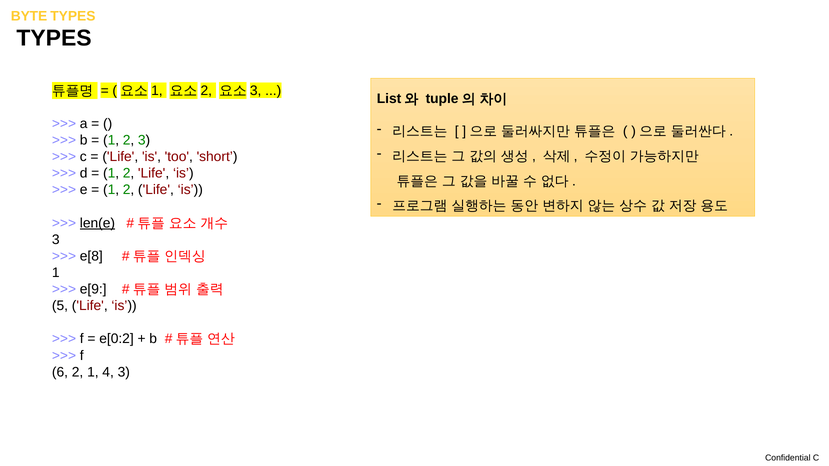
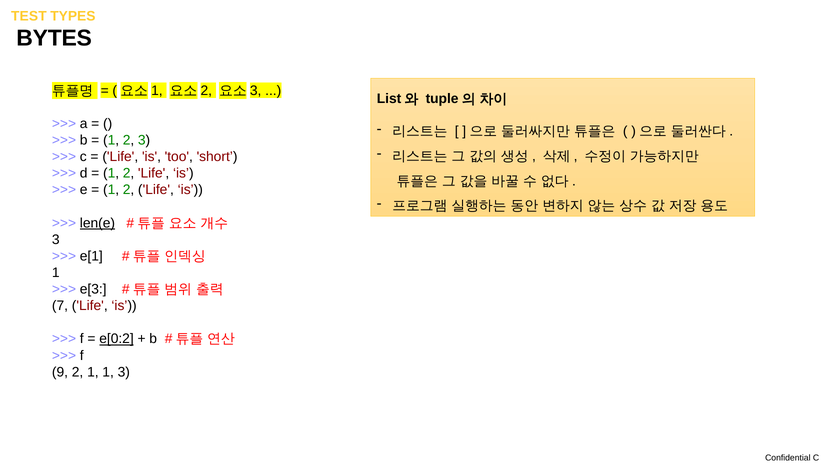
BYTE: BYTE -> TEST
TYPES at (54, 38): TYPES -> BYTES
e[8: e[8 -> e[1
e[9: e[9 -> e[3
5: 5 -> 7
e[0:2 underline: none -> present
6: 6 -> 9
1 4: 4 -> 1
